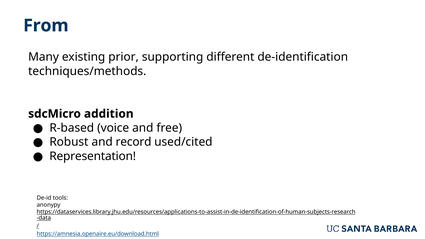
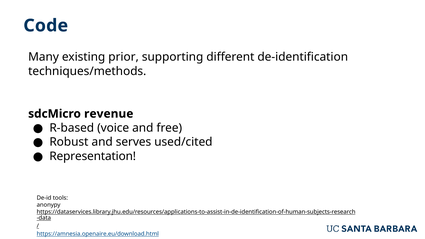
From: From -> Code
addition: addition -> revenue
record: record -> serves
